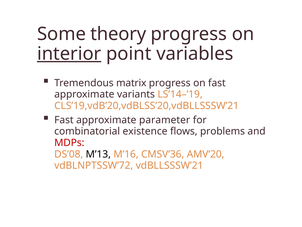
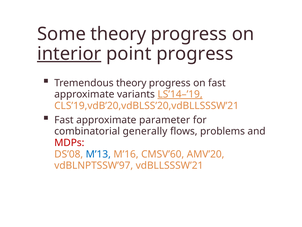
point variables: variables -> progress
Tremendous matrix: matrix -> theory
LS’14–’19 underline: none -> present
existence: existence -> generally
M’13 colour: black -> blue
CMSV’36: CMSV’36 -> CMSV’60
vdBLNPTSSW’72: vdBLNPTSSW’72 -> vdBLNPTSSW’97
